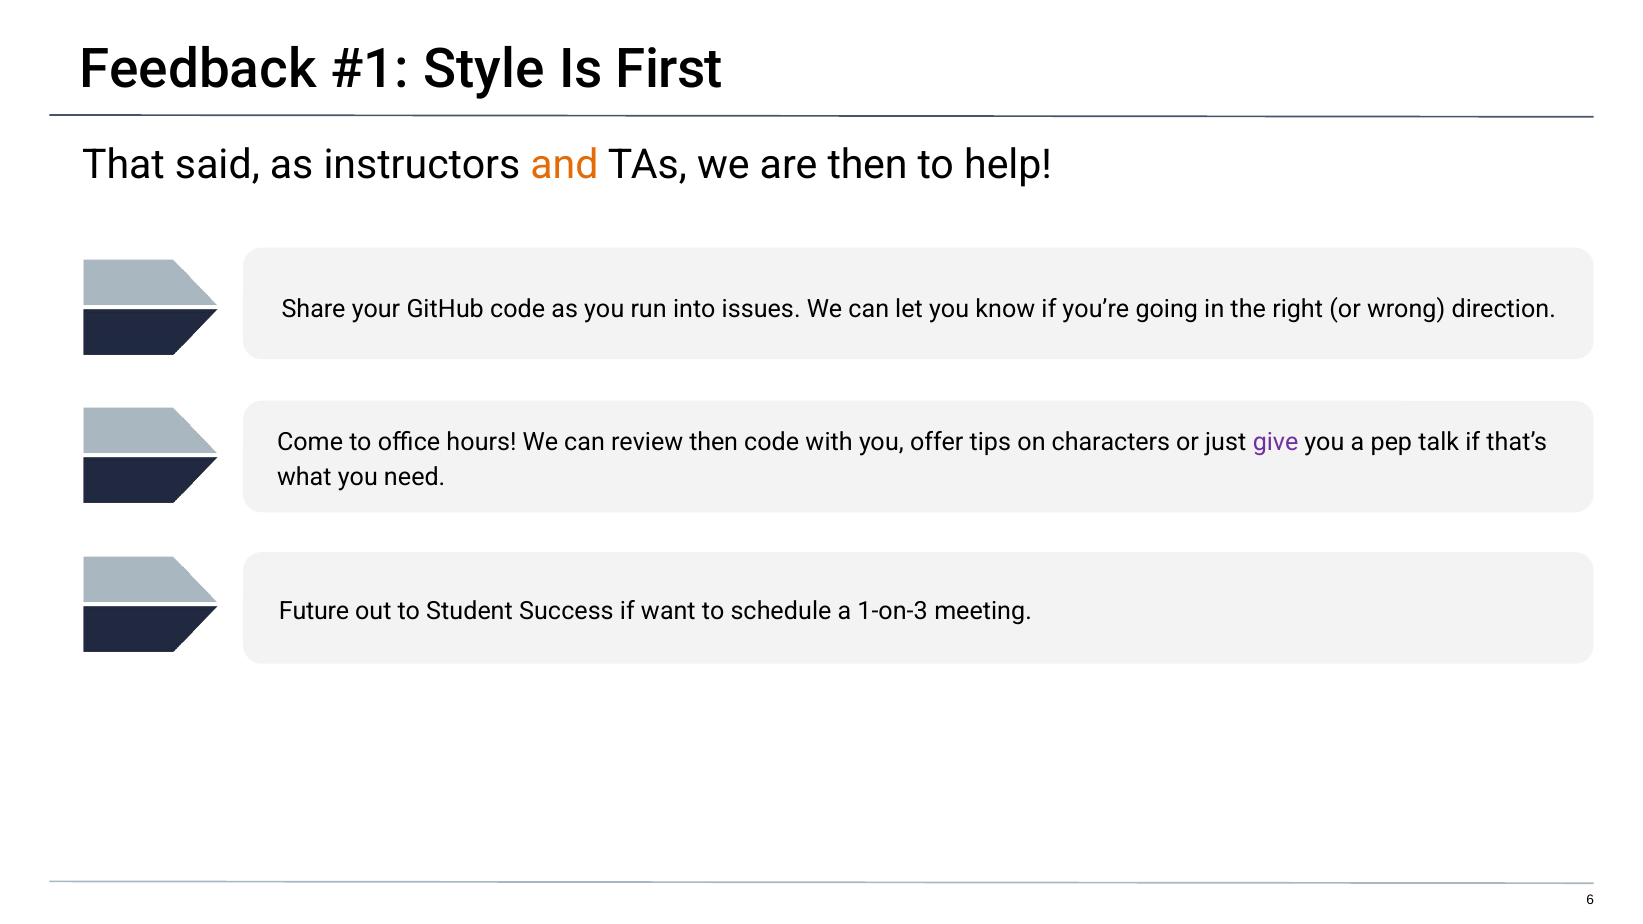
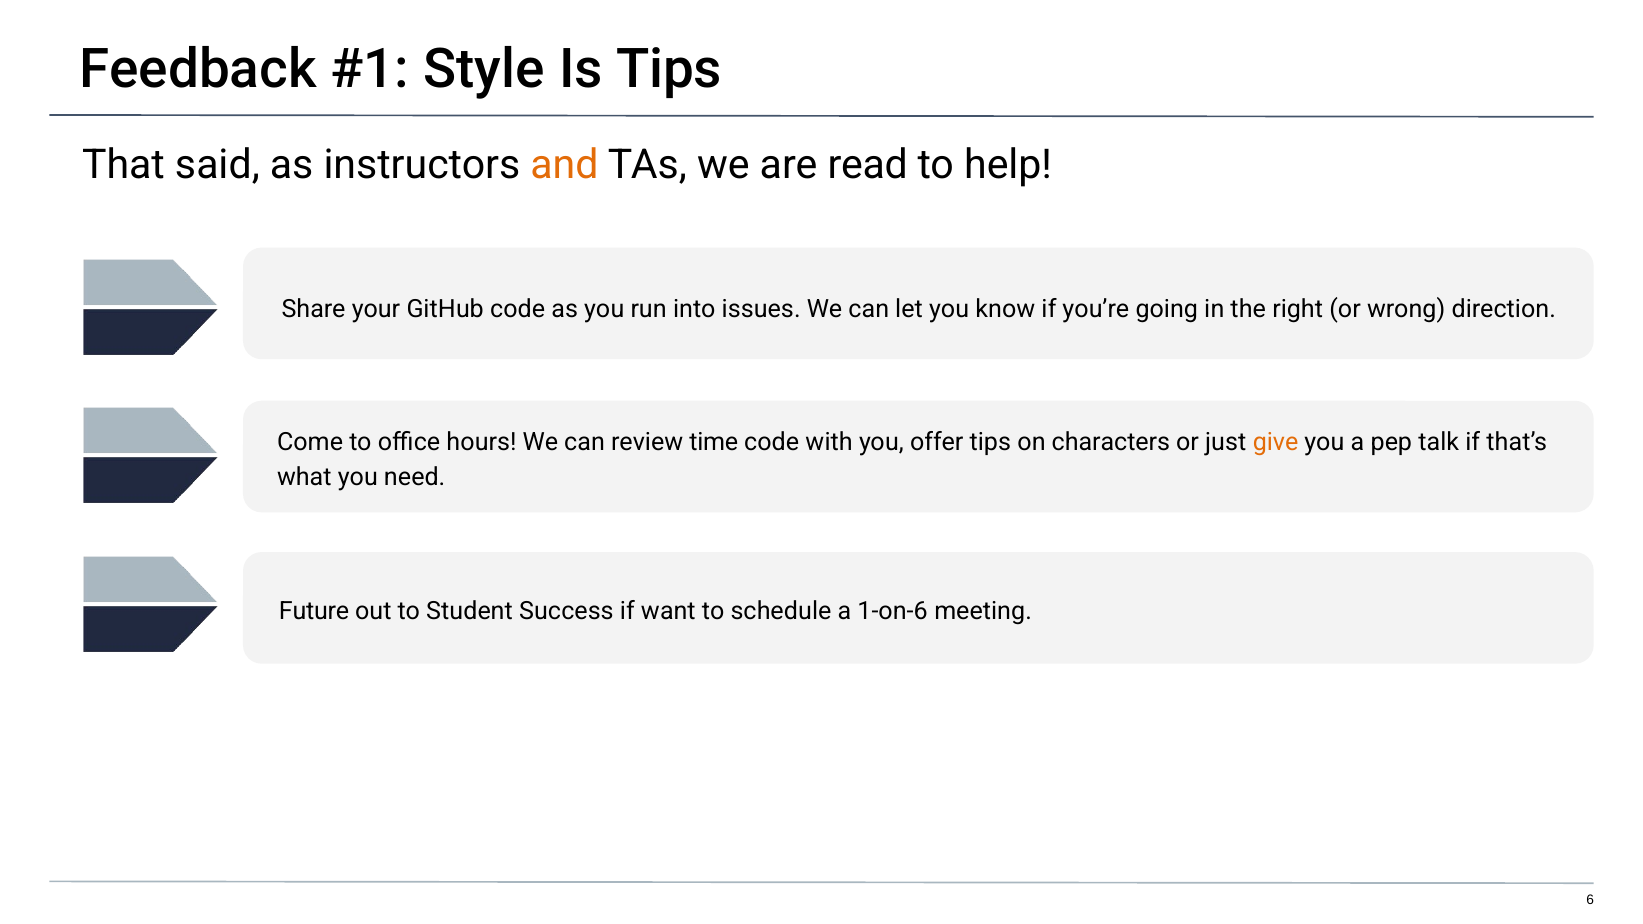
Is First: First -> Tips
are then: then -> read
review then: then -> time
give colour: purple -> orange
1-on-3: 1-on-3 -> 1-on-6
